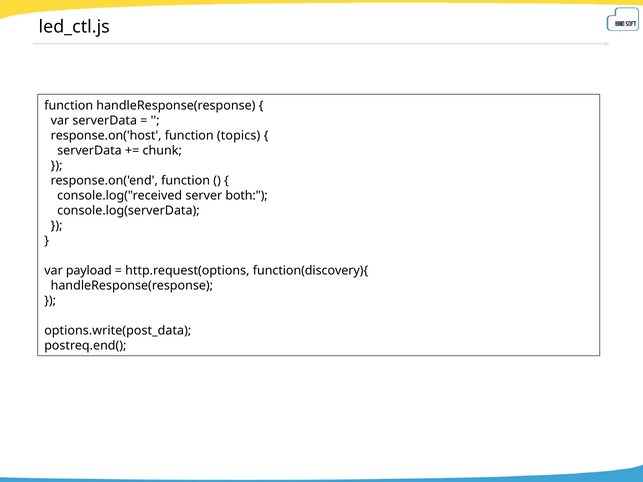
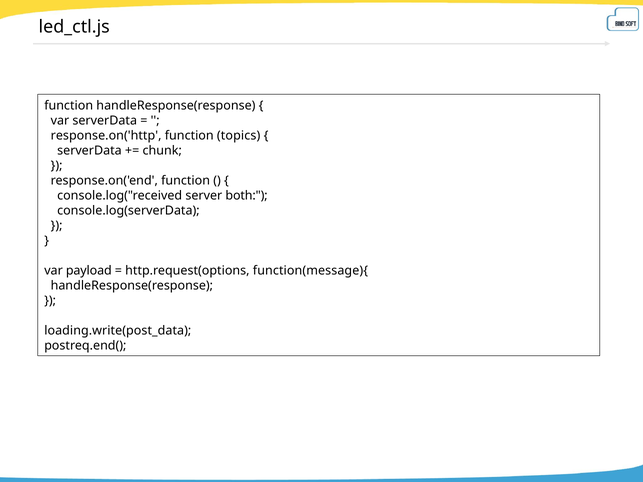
response.on('host: response.on('host -> response.on('http
function(discovery){: function(discovery){ -> function(message){
options.write(post_data: options.write(post_data -> loading.write(post_data
